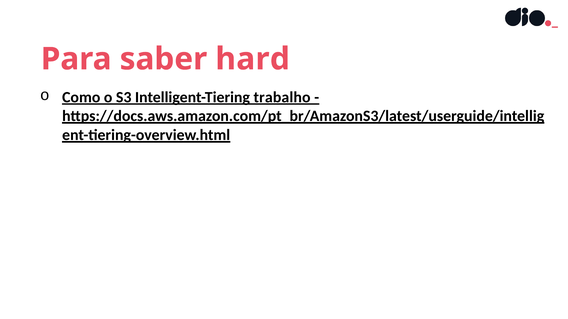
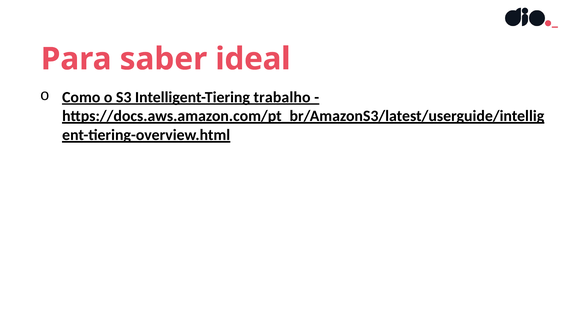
hard: hard -> ideal
